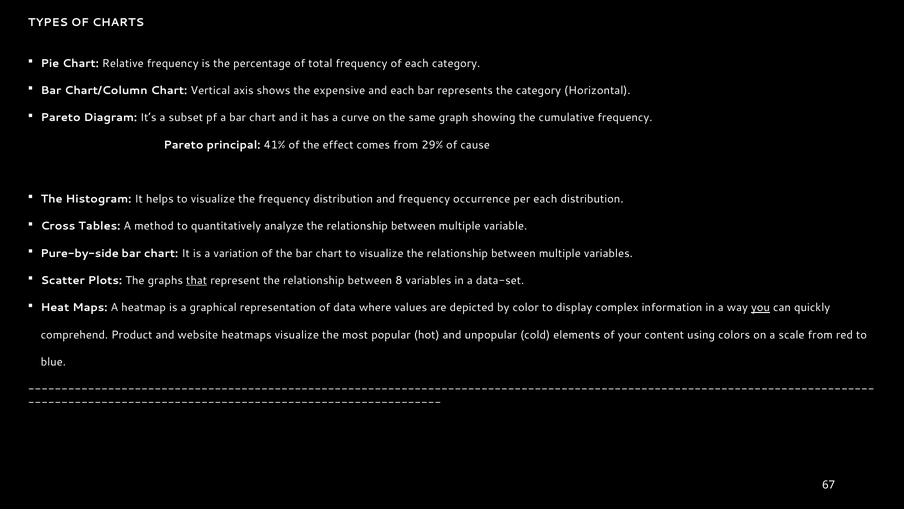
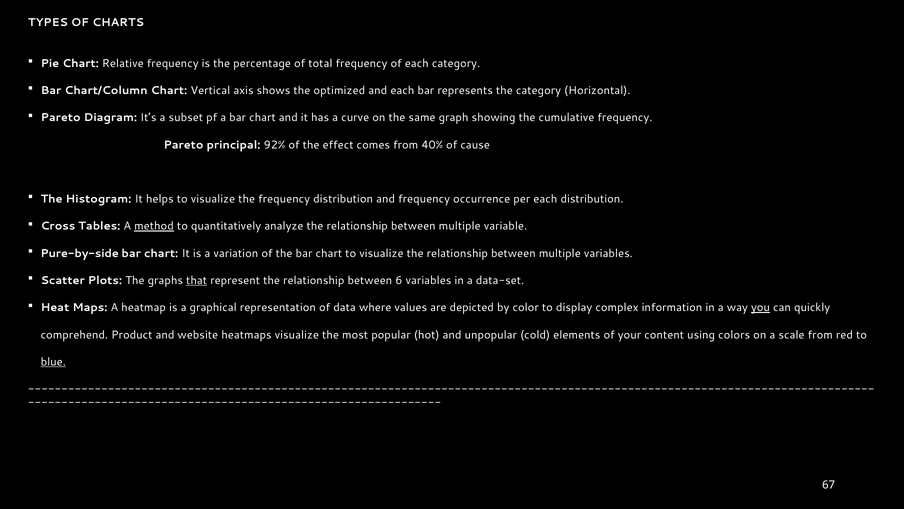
expensive: expensive -> optimized
41%: 41% -> 92%
29%: 29% -> 40%
method underline: none -> present
8: 8 -> 6
blue underline: none -> present
